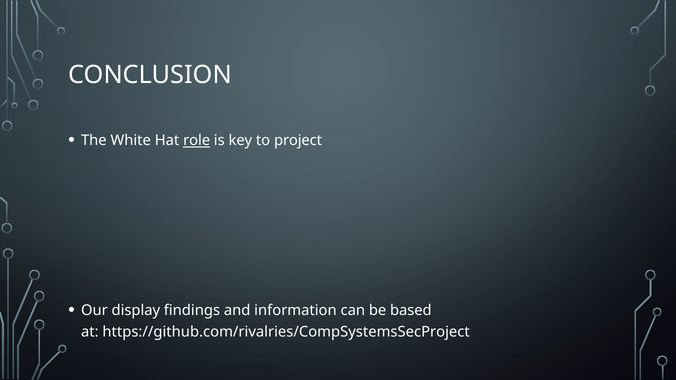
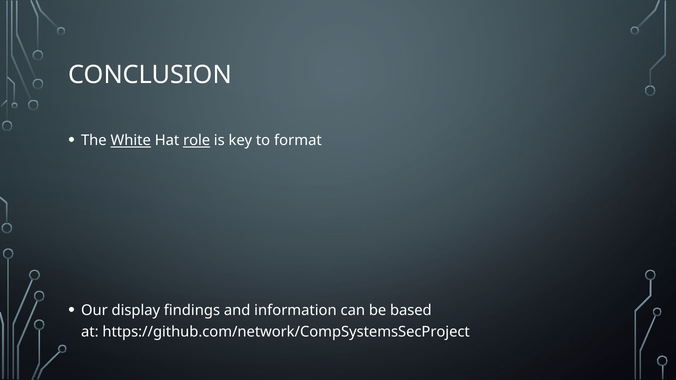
White underline: none -> present
project: project -> format
https://github.com/rivalries/CompSystemsSecProject: https://github.com/rivalries/CompSystemsSecProject -> https://github.com/network/CompSystemsSecProject
